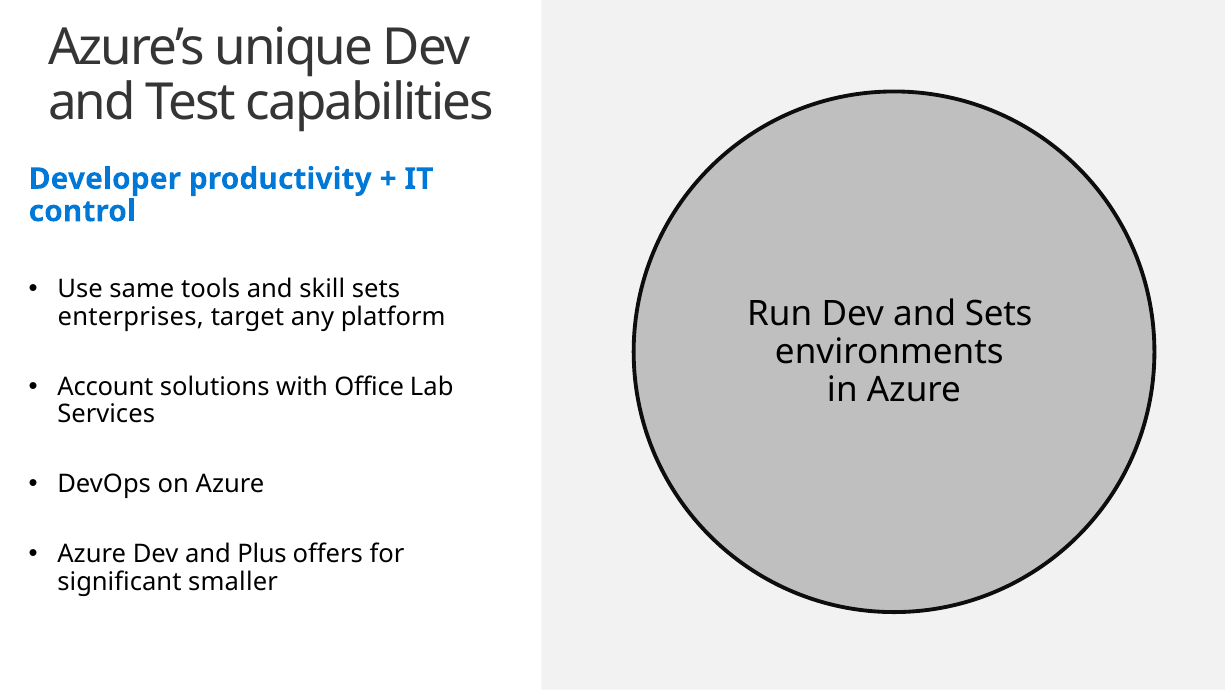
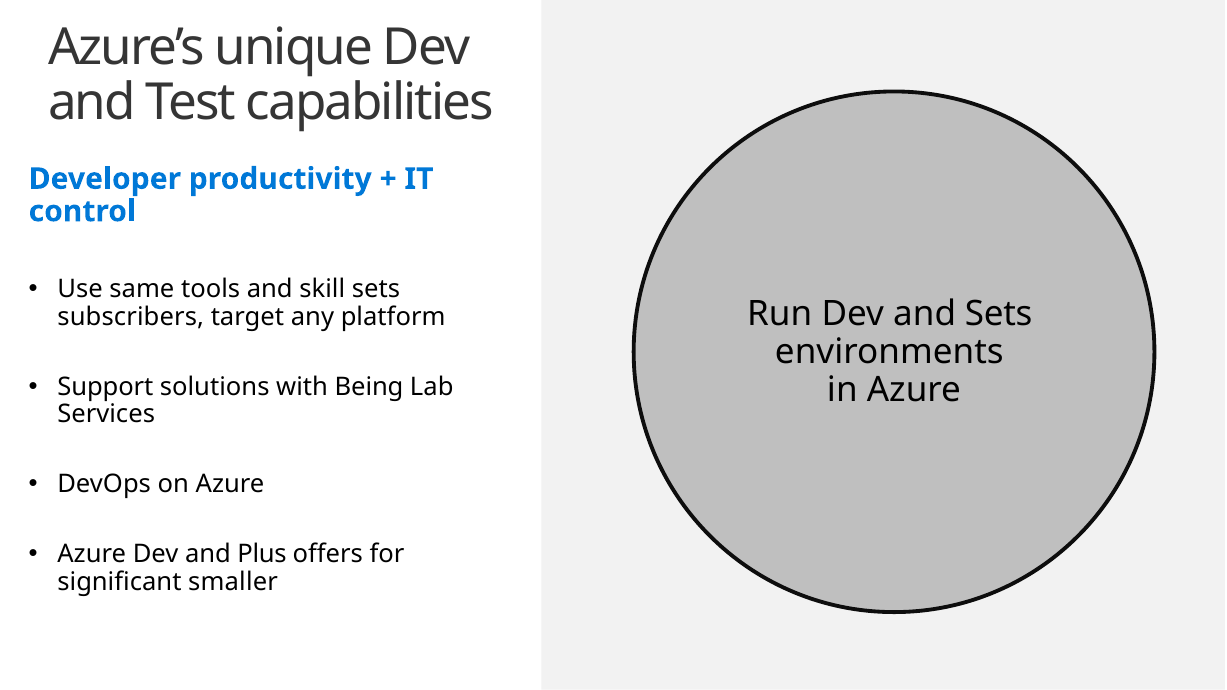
enterprises: enterprises -> subscribers
Account: Account -> Support
Office: Office -> Being
